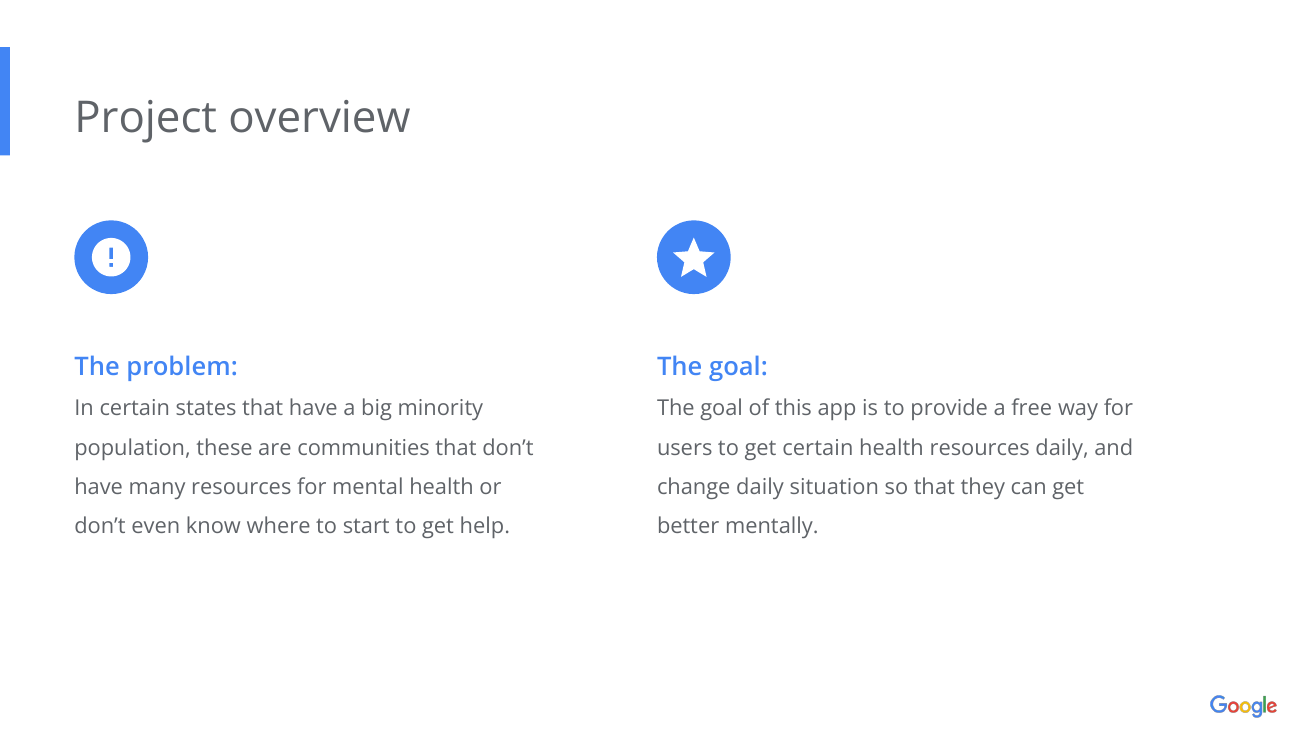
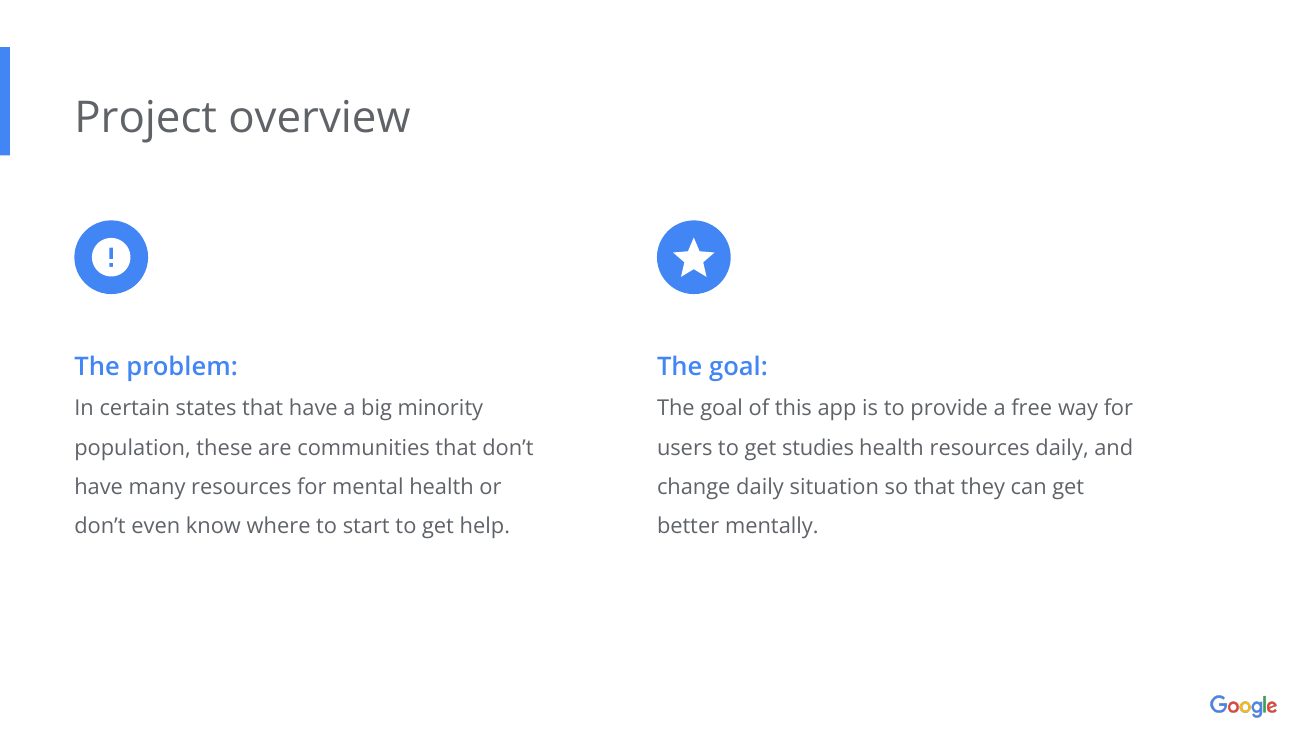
get certain: certain -> studies
